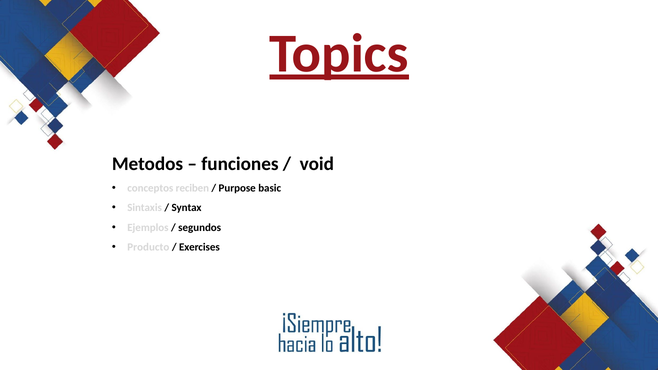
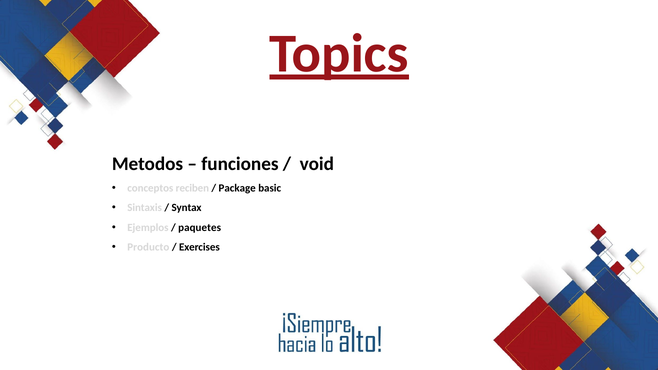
Purpose: Purpose -> Package
segundos: segundos -> paquetes
